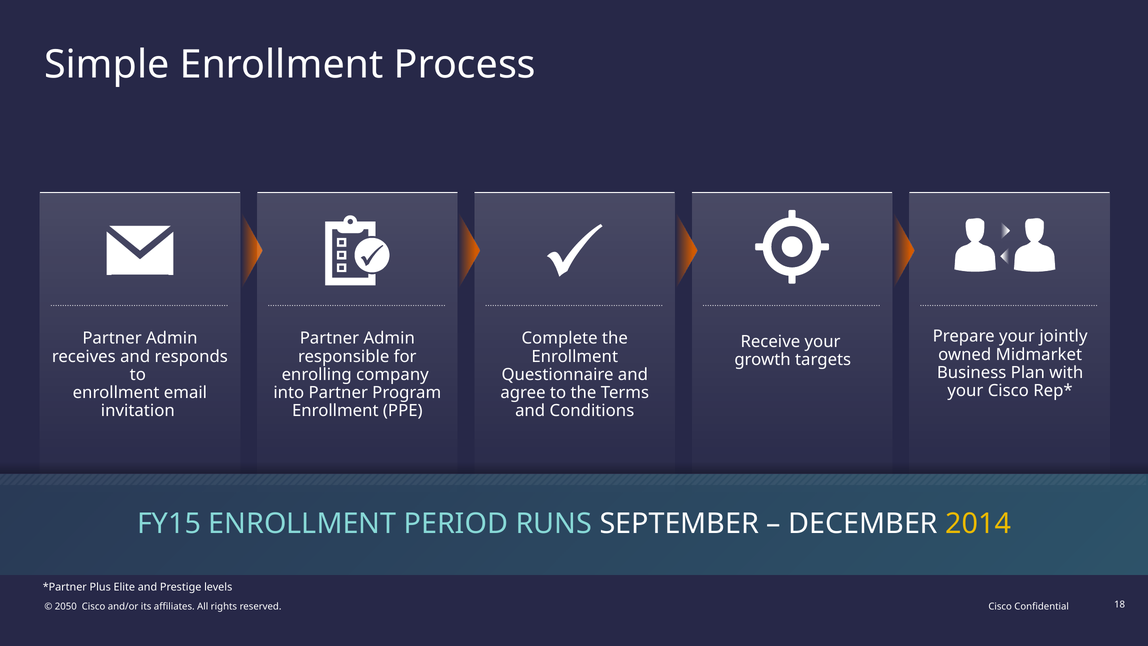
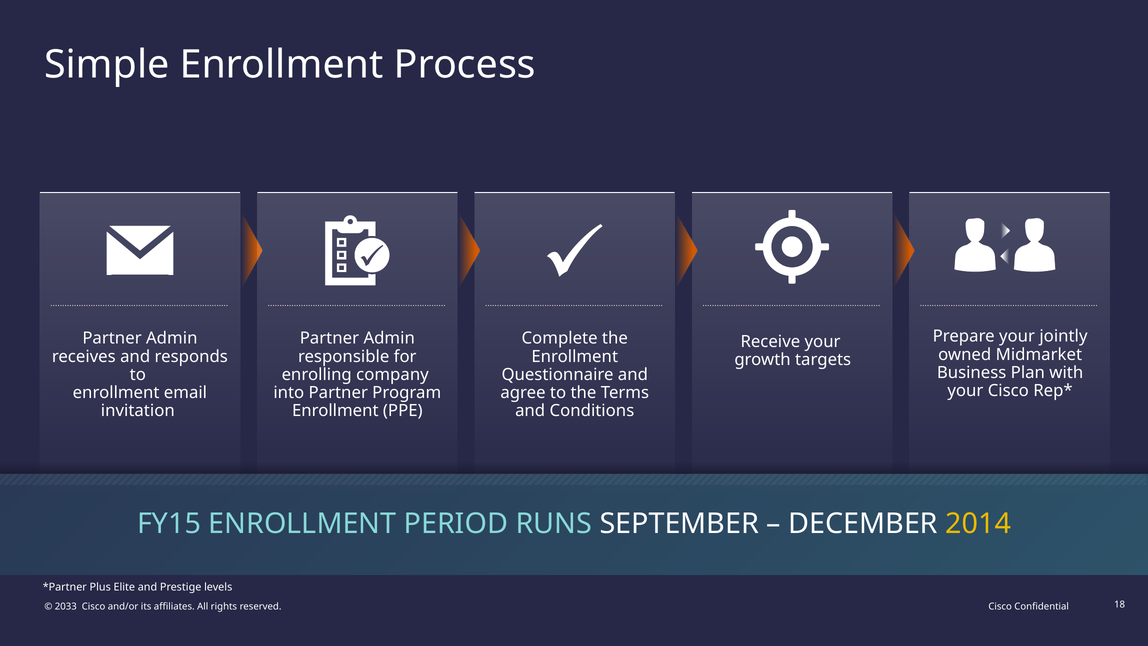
2050: 2050 -> 2033
